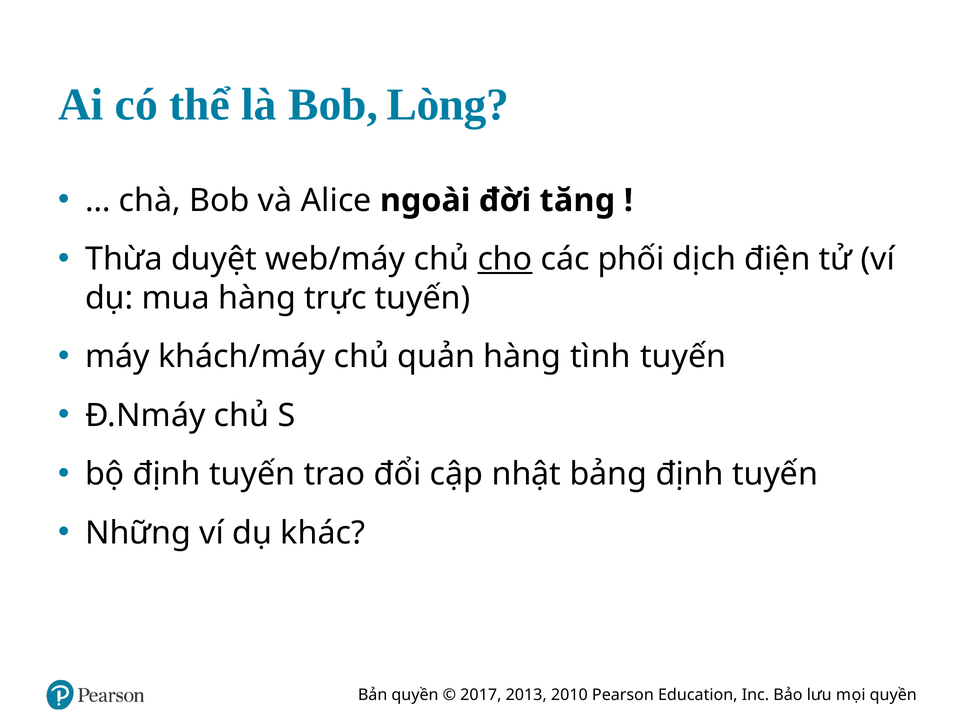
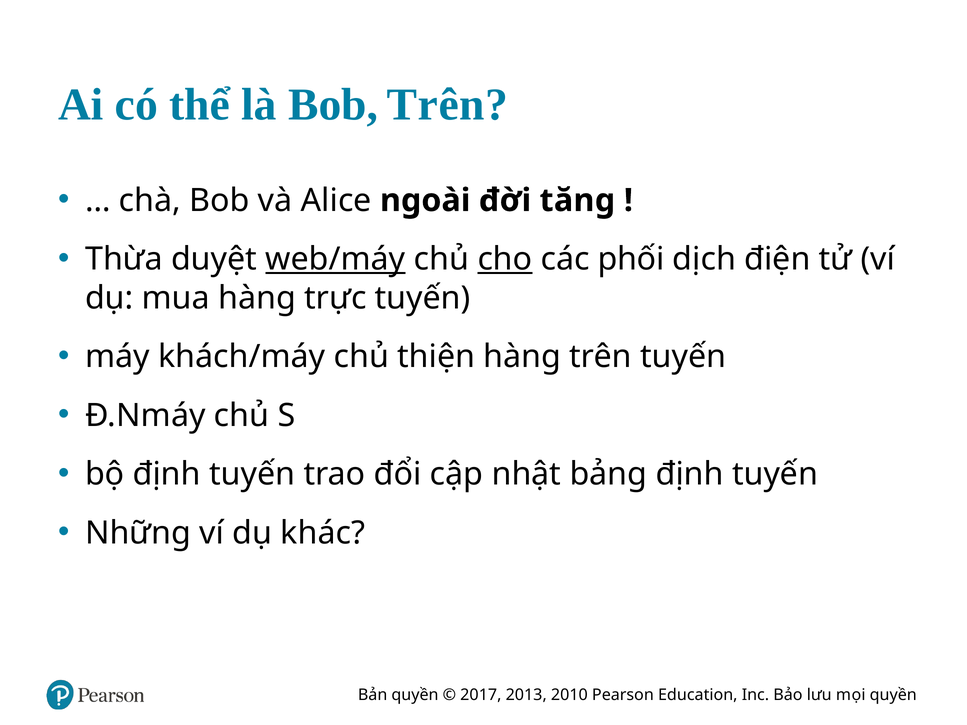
Bob Lòng: Lòng -> Trên
web/máy underline: none -> present
quản: quản -> thiện
hàng tình: tình -> trên
